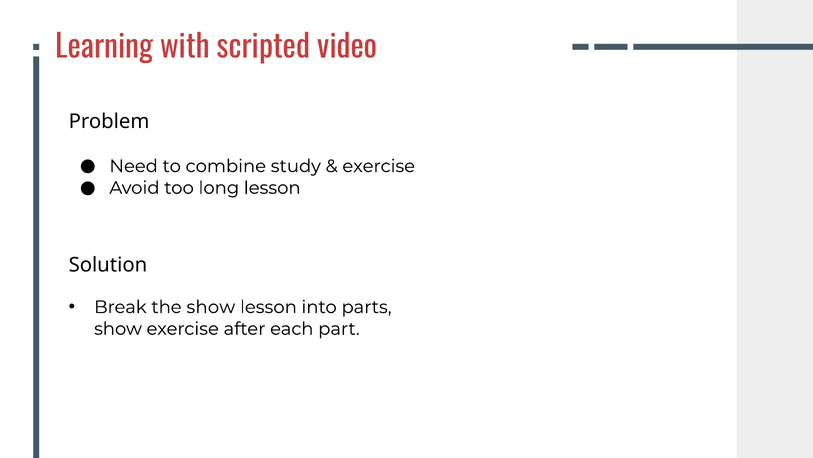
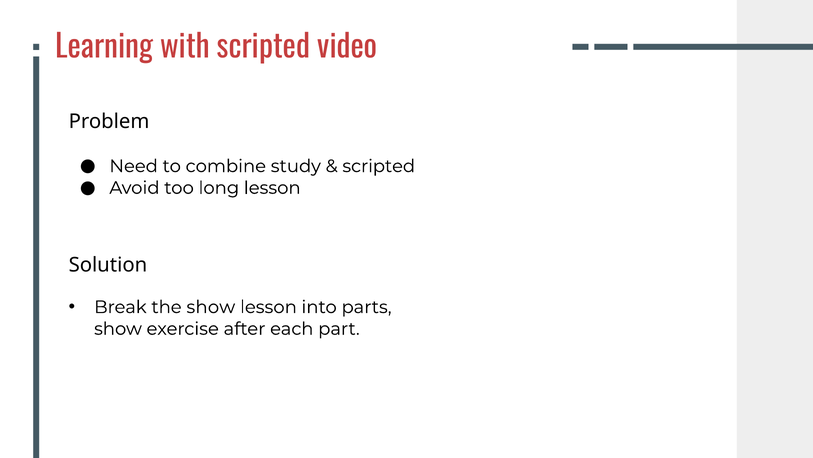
exercise at (379, 166): exercise -> scripted
